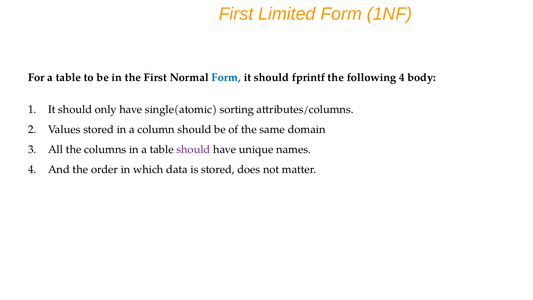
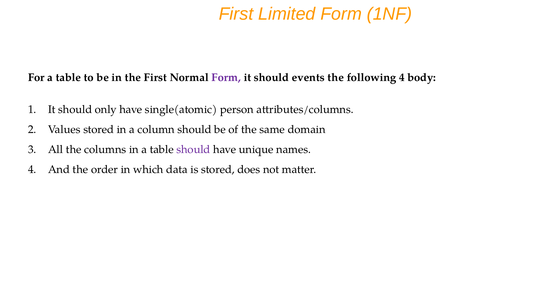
Form at (226, 77) colour: blue -> purple
fprintf: fprintf -> events
sorting: sorting -> person
